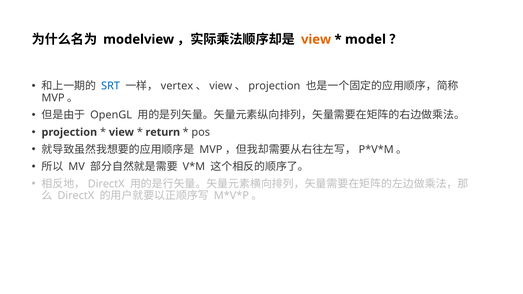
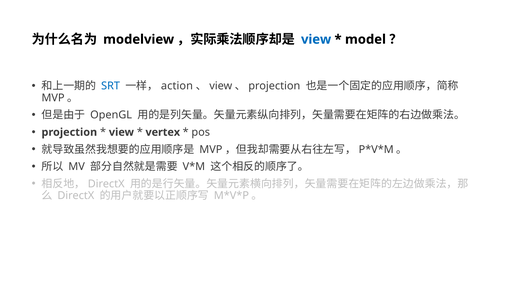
view at (316, 39) colour: orange -> blue
vertex: vertex -> action
return: return -> vertex
